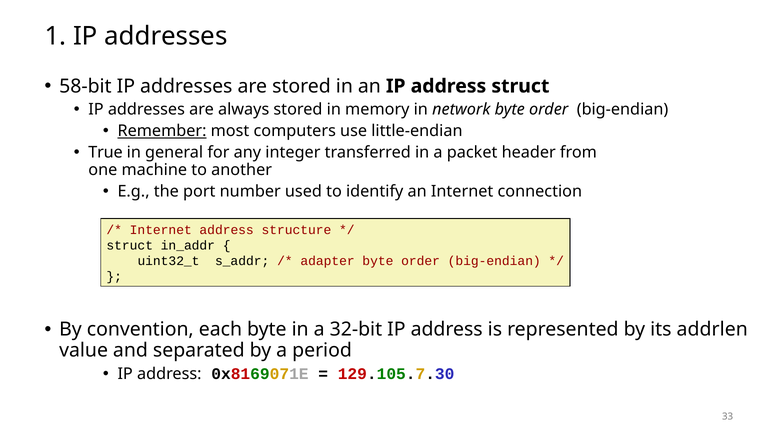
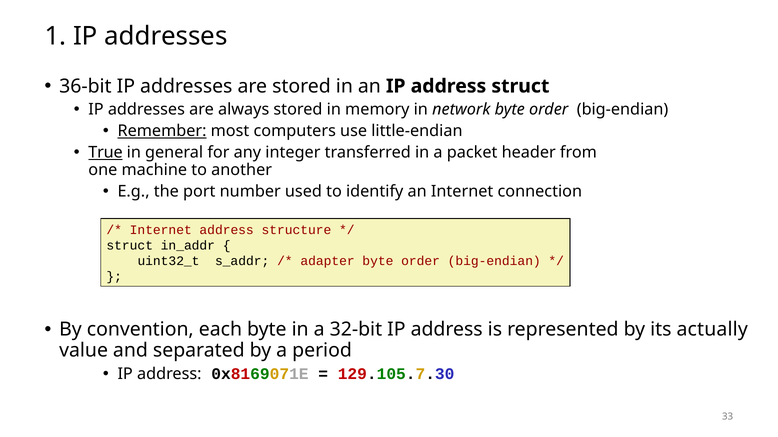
58-bit: 58-bit -> 36-bit
True underline: none -> present
addrlen: addrlen -> actually
